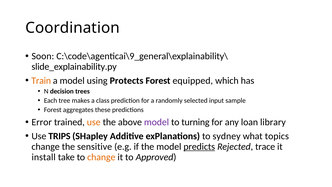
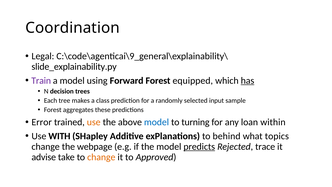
Soon: Soon -> Legal
Train colour: orange -> purple
Protects: Protects -> Forward
has underline: none -> present
model at (157, 122) colour: purple -> blue
library: library -> within
TRIPS: TRIPS -> WITH
sydney: sydney -> behind
sensitive: sensitive -> webpage
install: install -> advise
